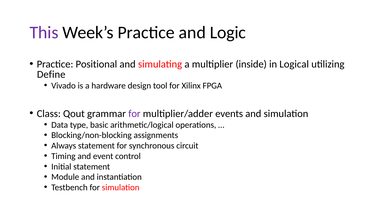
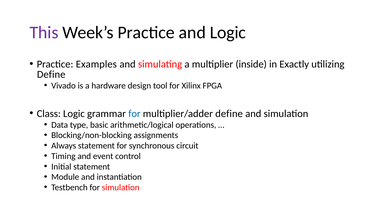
Positional: Positional -> Examples
Logical: Logical -> Exactly
Class Qout: Qout -> Logic
for at (134, 113) colour: purple -> blue
multiplier/adder events: events -> define
